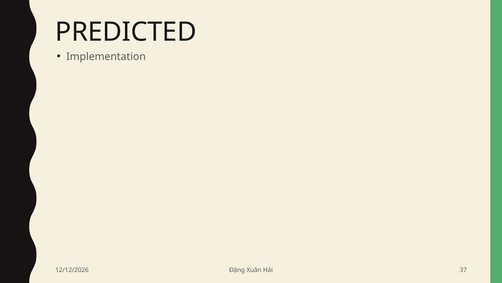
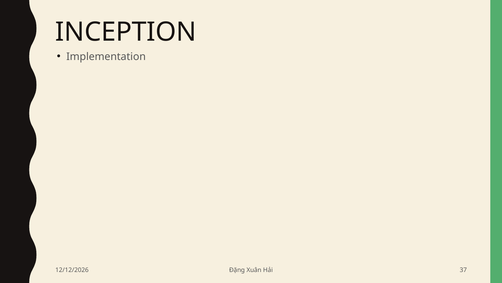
PREDICTED: PREDICTED -> INCEPTION
